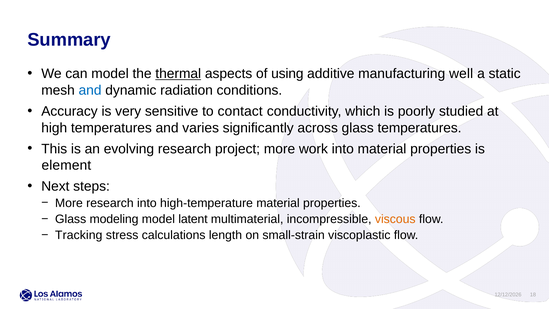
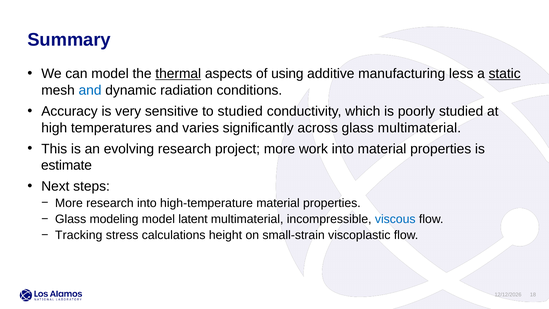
well: well -> less
static underline: none -> present
to contact: contact -> studied
glass temperatures: temperatures -> multimaterial
element: element -> estimate
viscous colour: orange -> blue
length: length -> height
